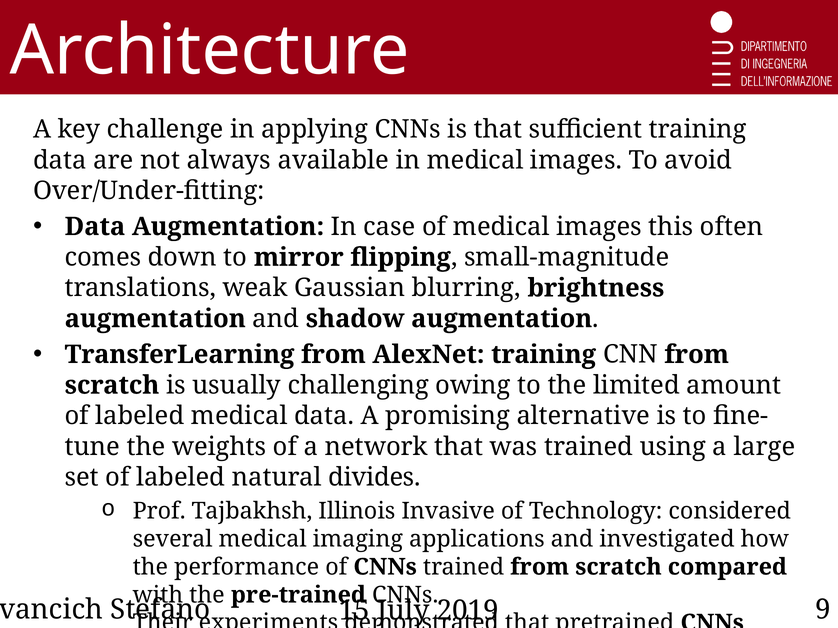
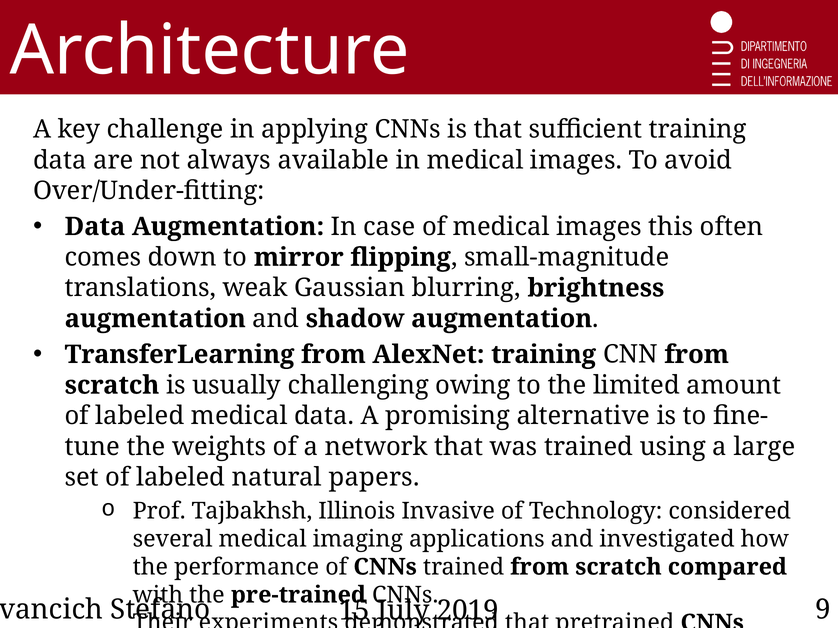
divides: divides -> papers
